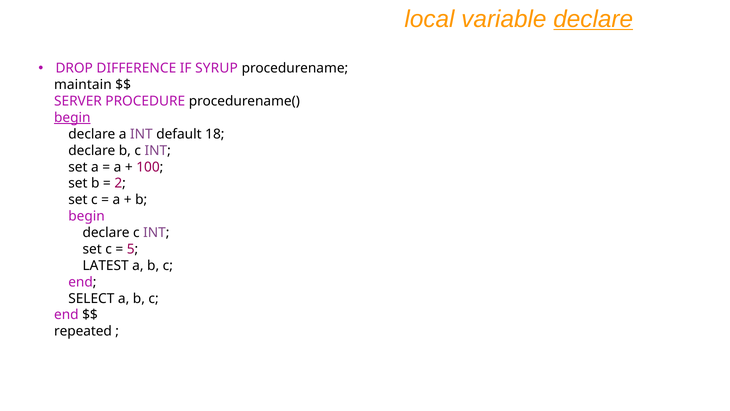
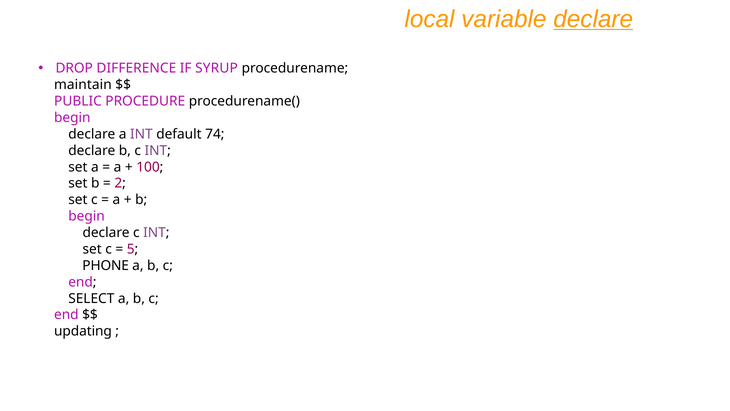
SERVER: SERVER -> PUBLIC
begin at (72, 118) underline: present -> none
18: 18 -> 74
LATEST: LATEST -> PHONE
repeated: repeated -> updating
